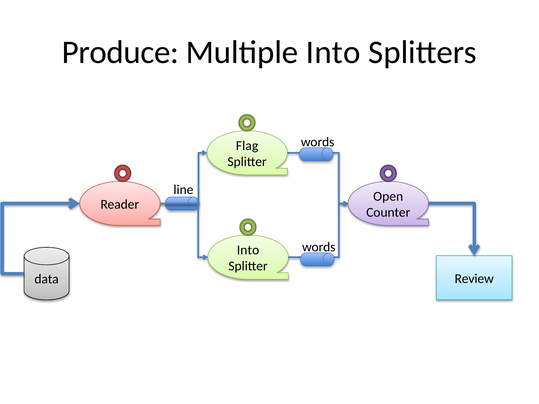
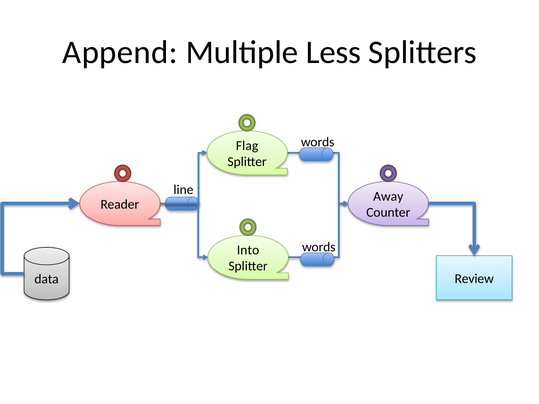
Produce: Produce -> Append
Multiple Into: Into -> Less
Open: Open -> Away
